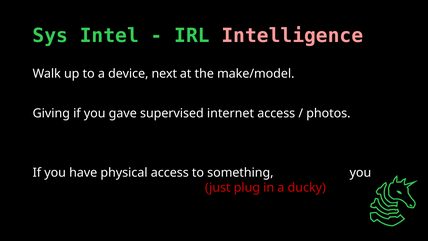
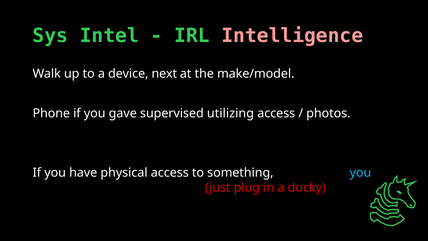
Giving: Giving -> Phone
internet: internet -> utilizing
you at (360, 172) colour: white -> light blue
